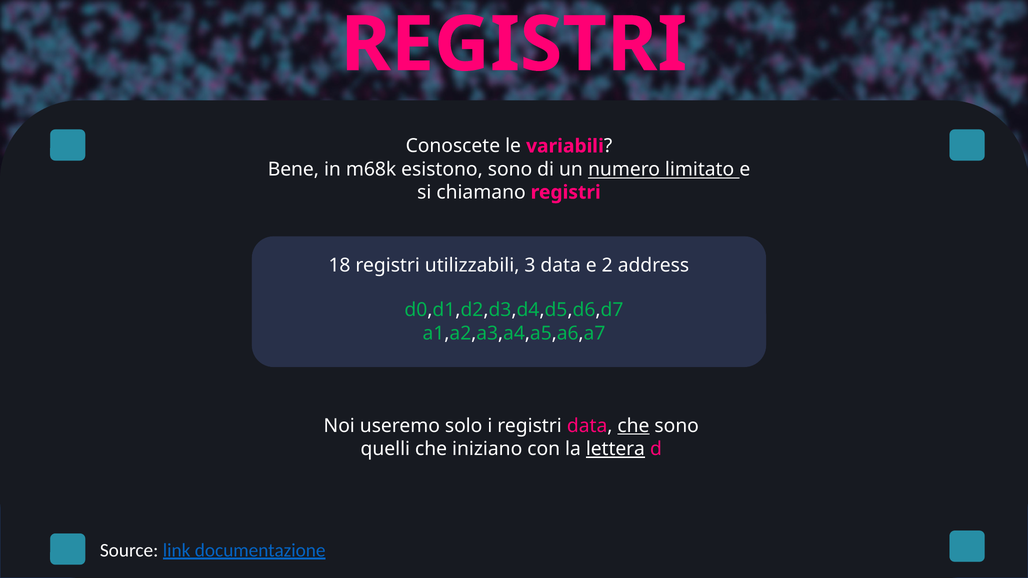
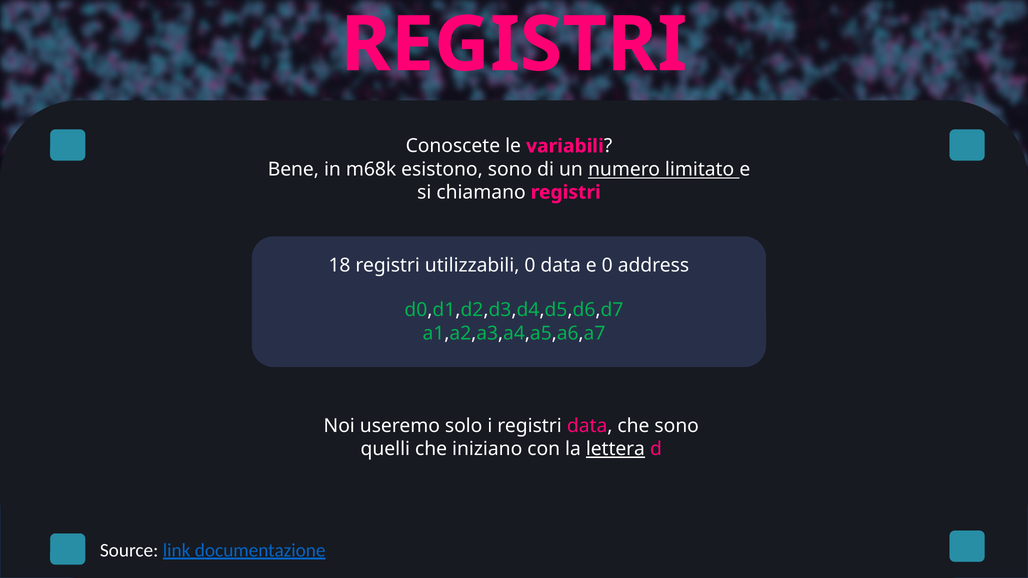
utilizzabili 3: 3 -> 0
e 2: 2 -> 0
che at (633, 426) underline: present -> none
